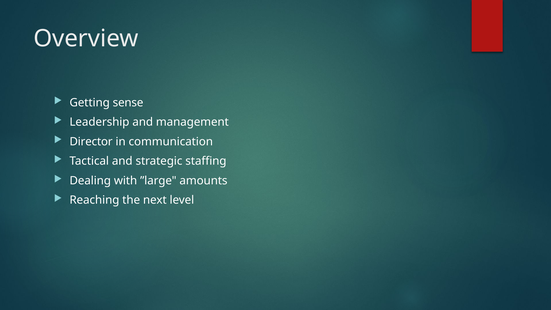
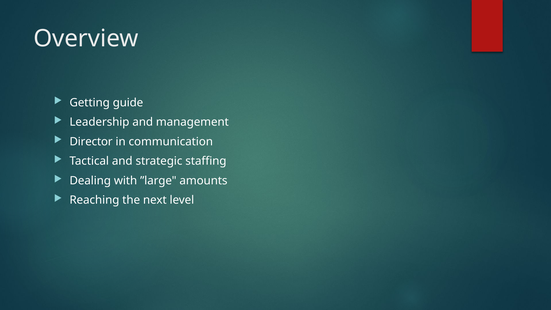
sense: sense -> guide
